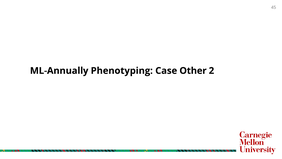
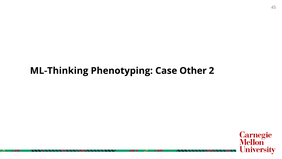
ML-Annually: ML-Annually -> ML-Thinking
